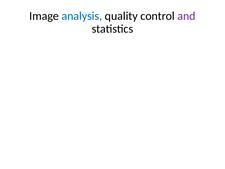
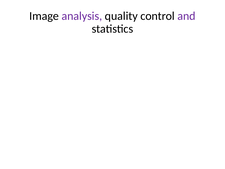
analysis colour: blue -> purple
